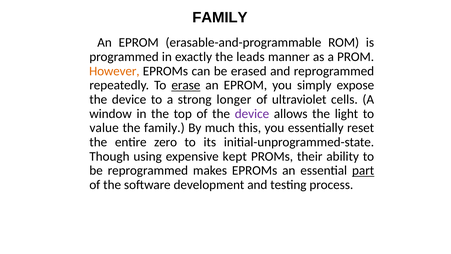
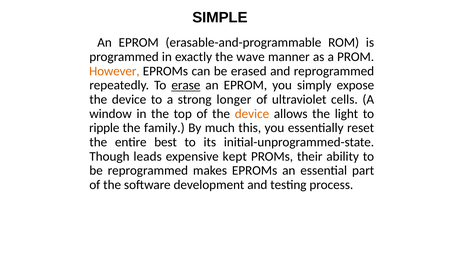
FAMILY at (220, 17): FAMILY -> SIMPLE
leads: leads -> wave
device at (252, 114) colour: purple -> orange
value: value -> ripple
zero: zero -> best
using: using -> leads
part underline: present -> none
